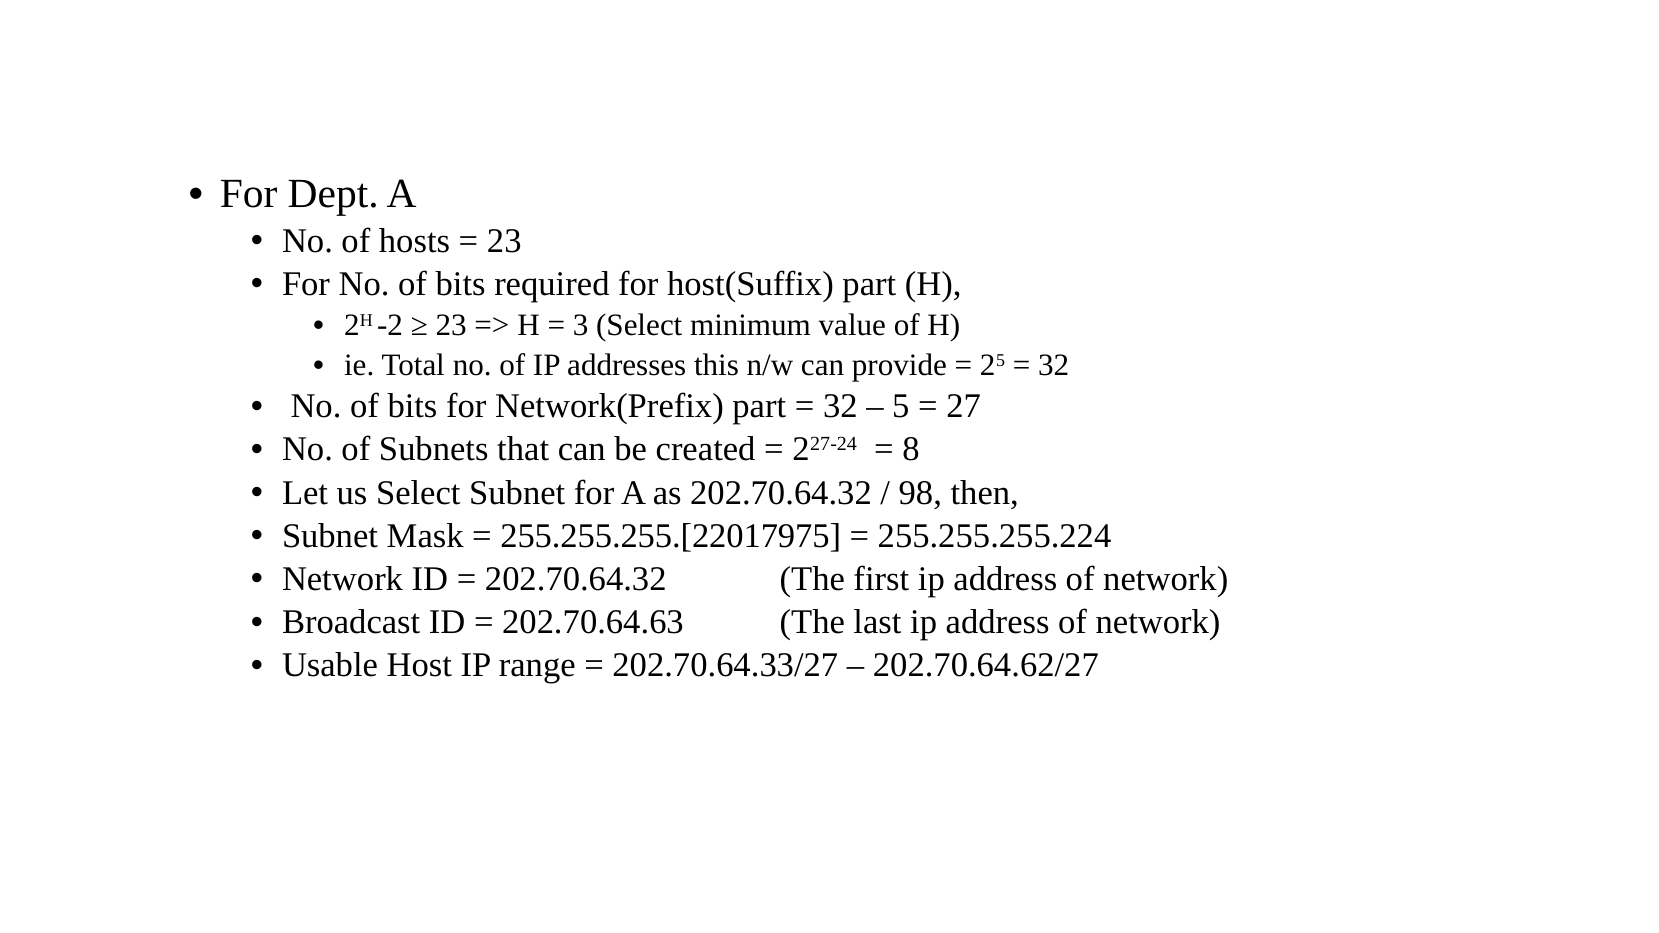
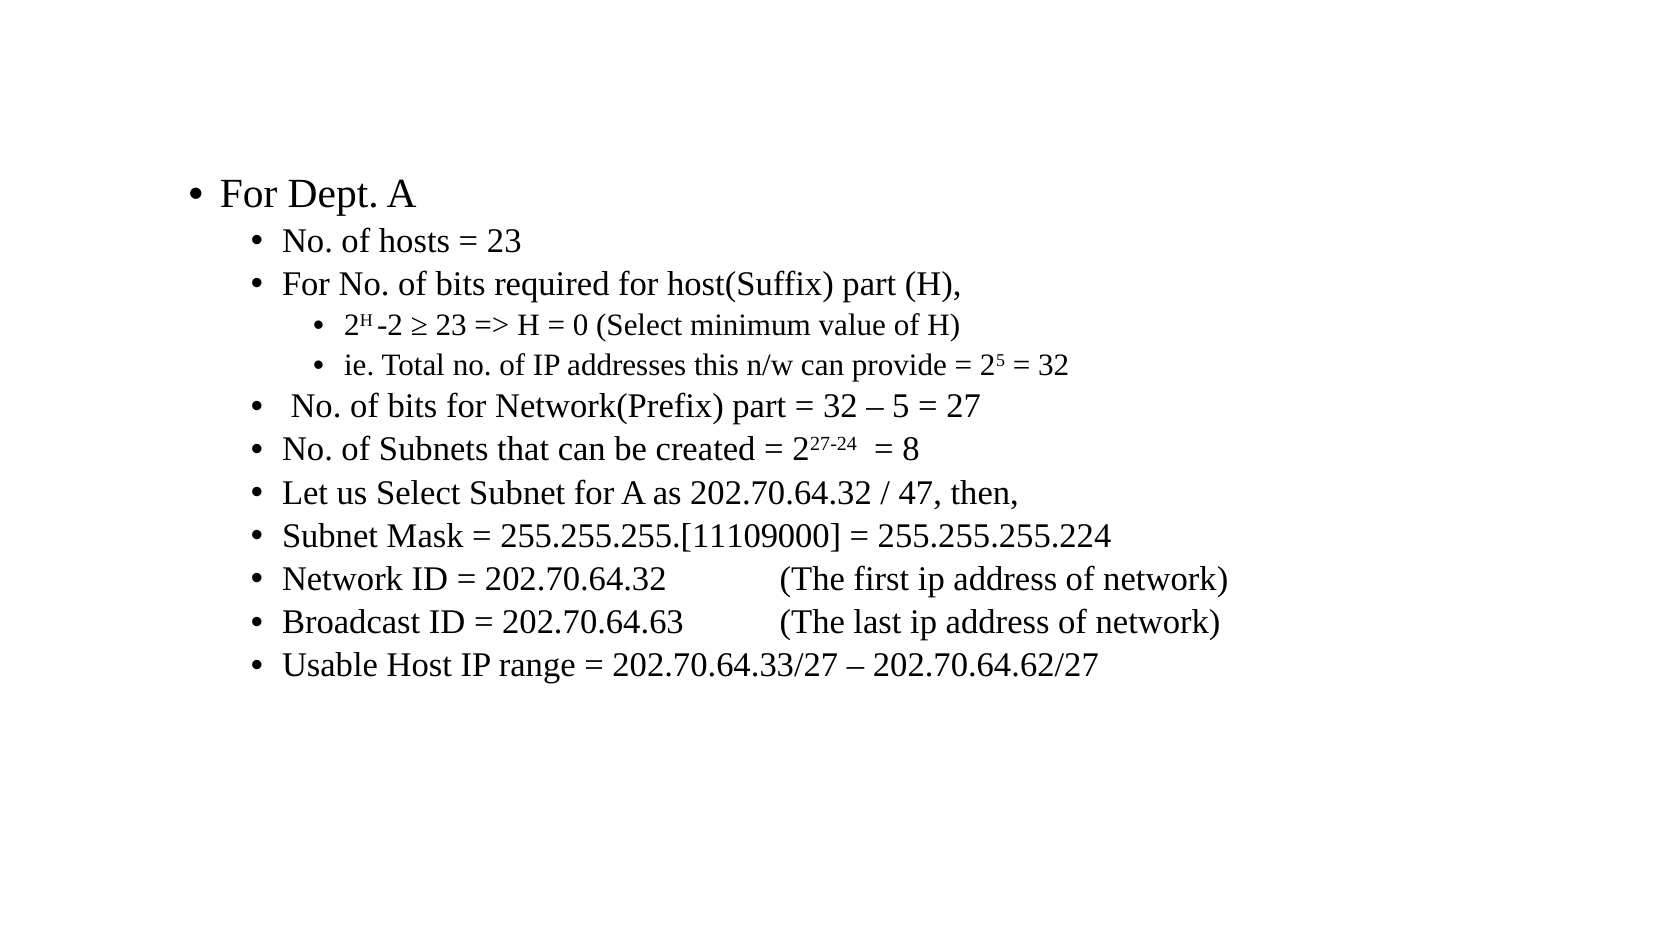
3: 3 -> 0
98: 98 -> 47
255.255.255.[22017975: 255.255.255.[22017975 -> 255.255.255.[11109000
